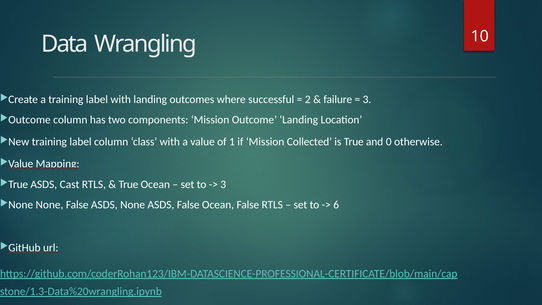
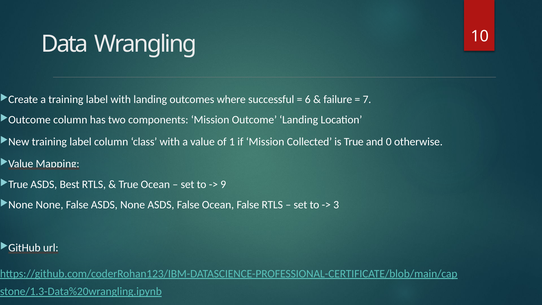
2: 2 -> 6
3 at (367, 99): 3 -> 7
Cast: Cast -> Best
3 at (223, 184): 3 -> 9
6: 6 -> 3
